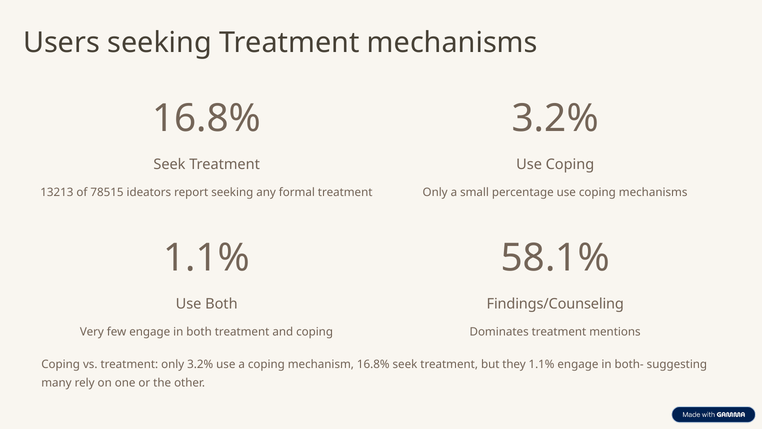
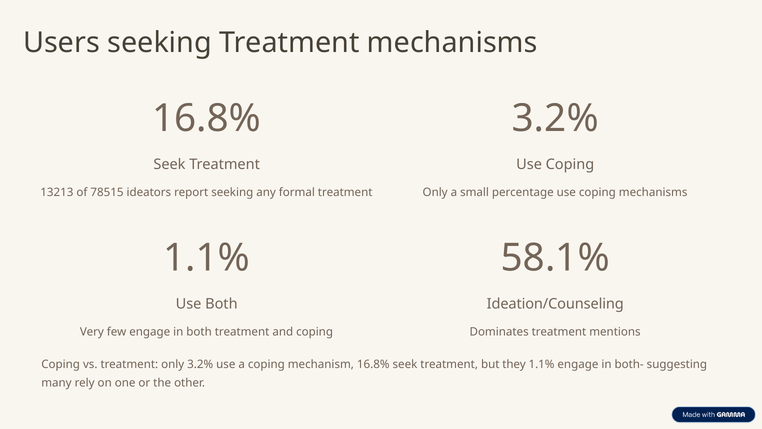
Findings/Counseling: Findings/Counseling -> Ideation/Counseling
